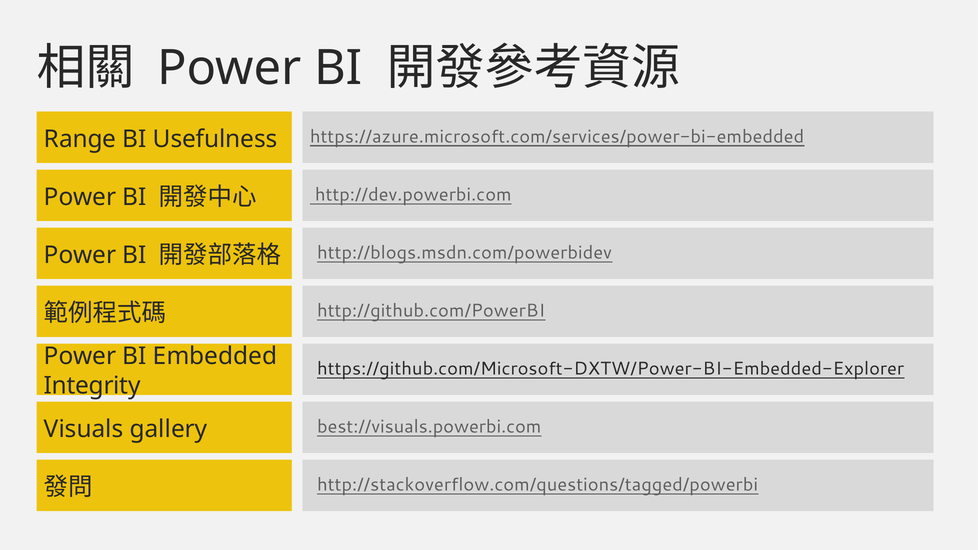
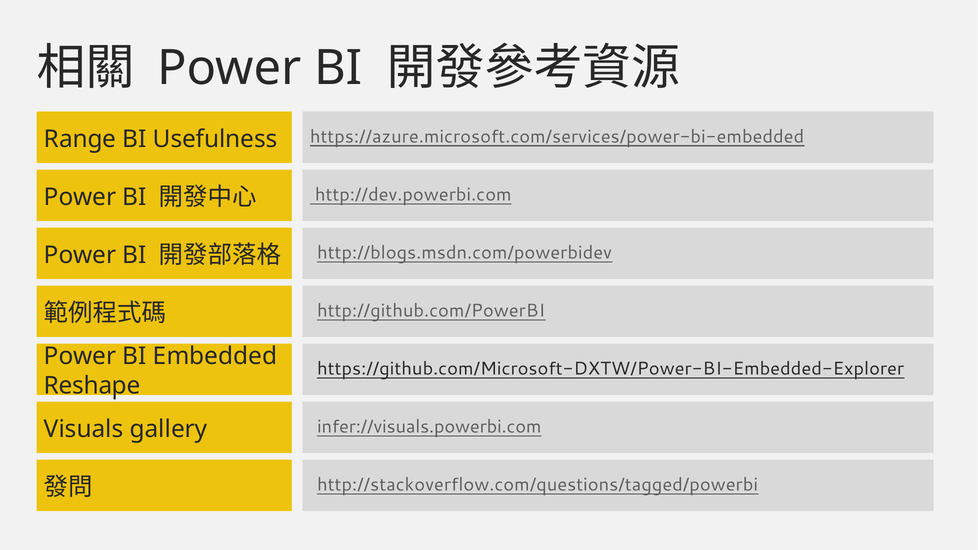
Integrity: Integrity -> Reshape
best://visuals.powerbi.com: best://visuals.powerbi.com -> infer://visuals.powerbi.com
